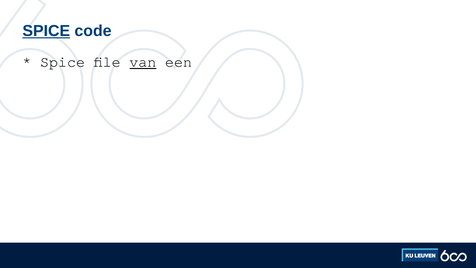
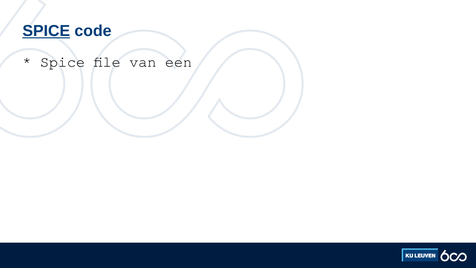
van underline: present -> none
